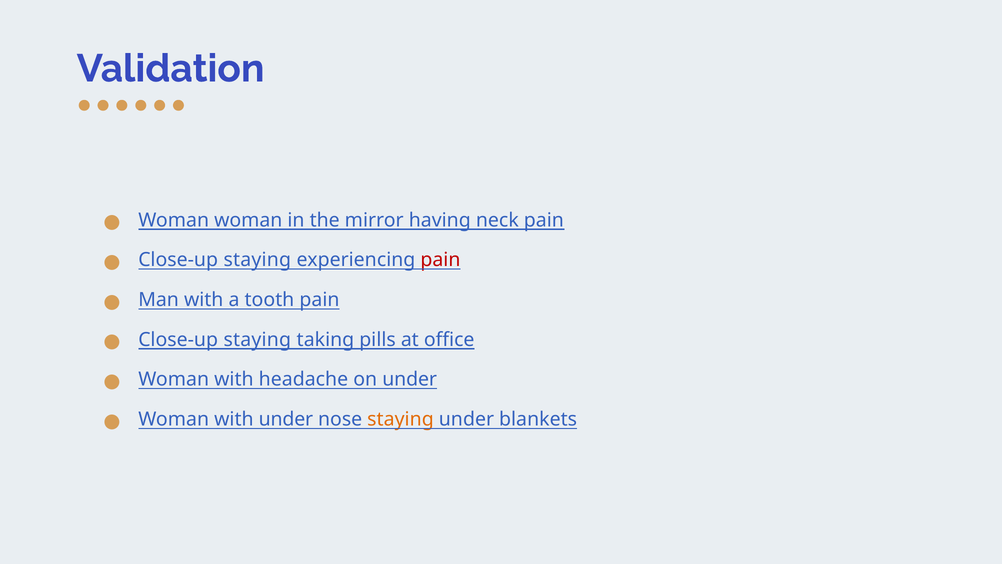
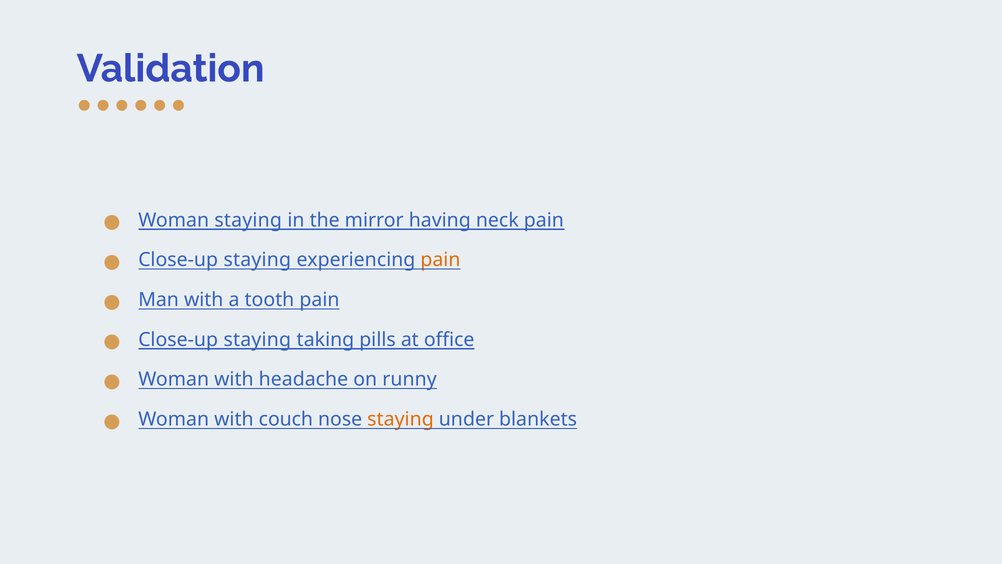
Woman woman: woman -> staying
pain at (440, 260) colour: red -> orange
on under: under -> runny
with under: under -> couch
